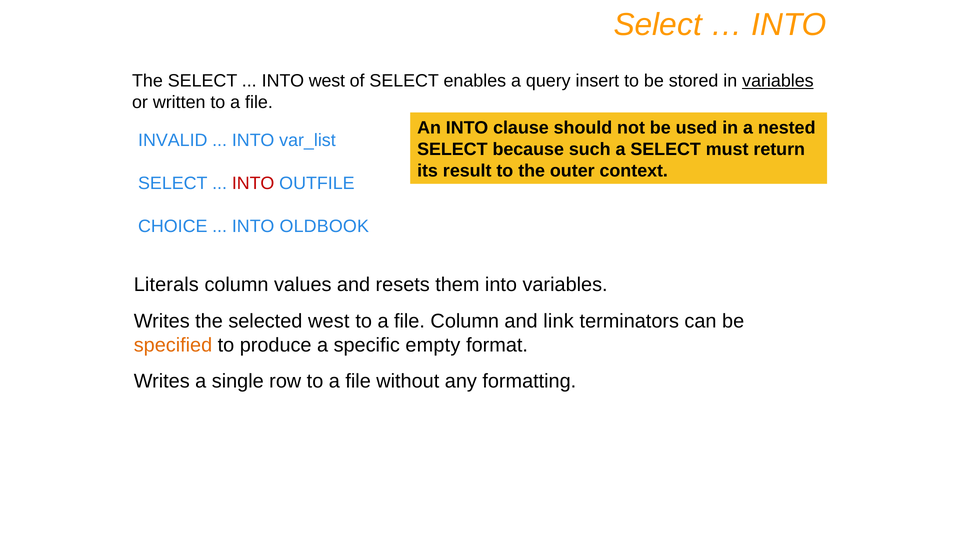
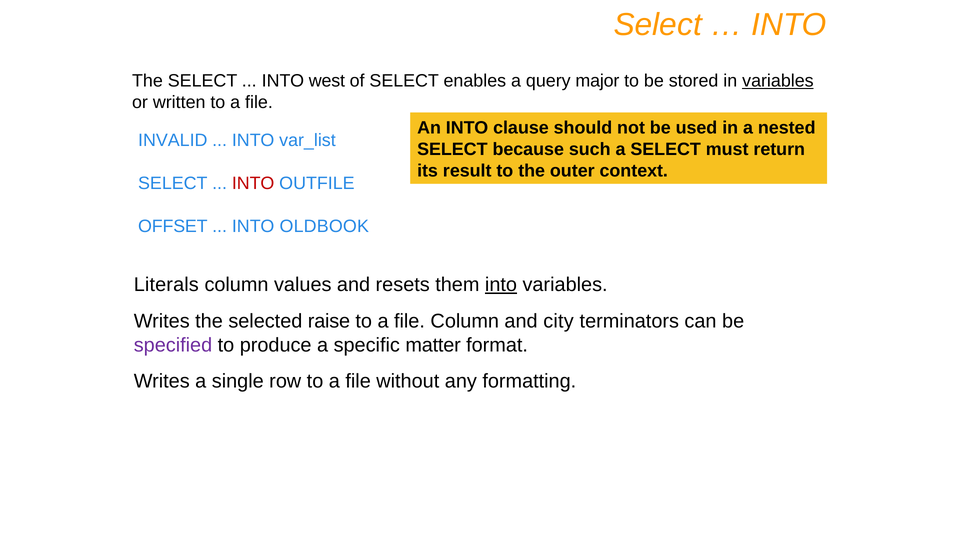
insert: insert -> major
CHOICE: CHOICE -> OFFSET
into at (501, 285) underline: none -> present
selected west: west -> raise
link: link -> city
specified colour: orange -> purple
empty: empty -> matter
